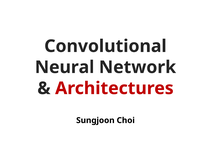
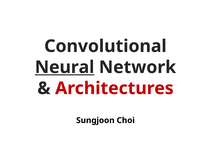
Neural underline: none -> present
